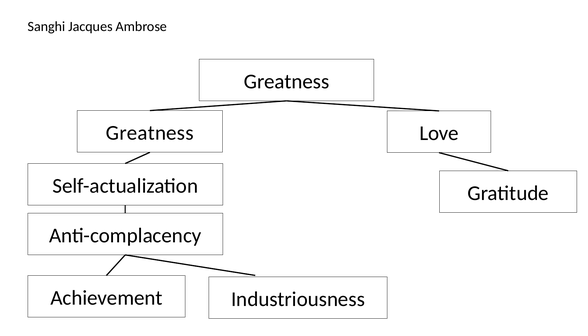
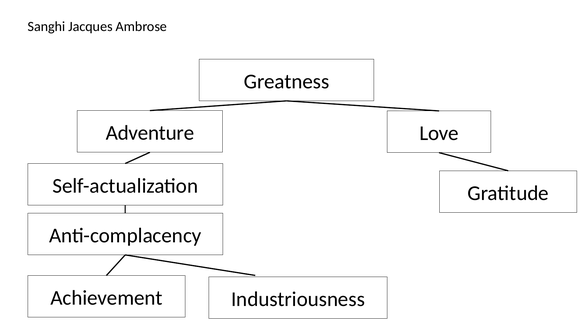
Greatness at (150, 133): Greatness -> Adventure
